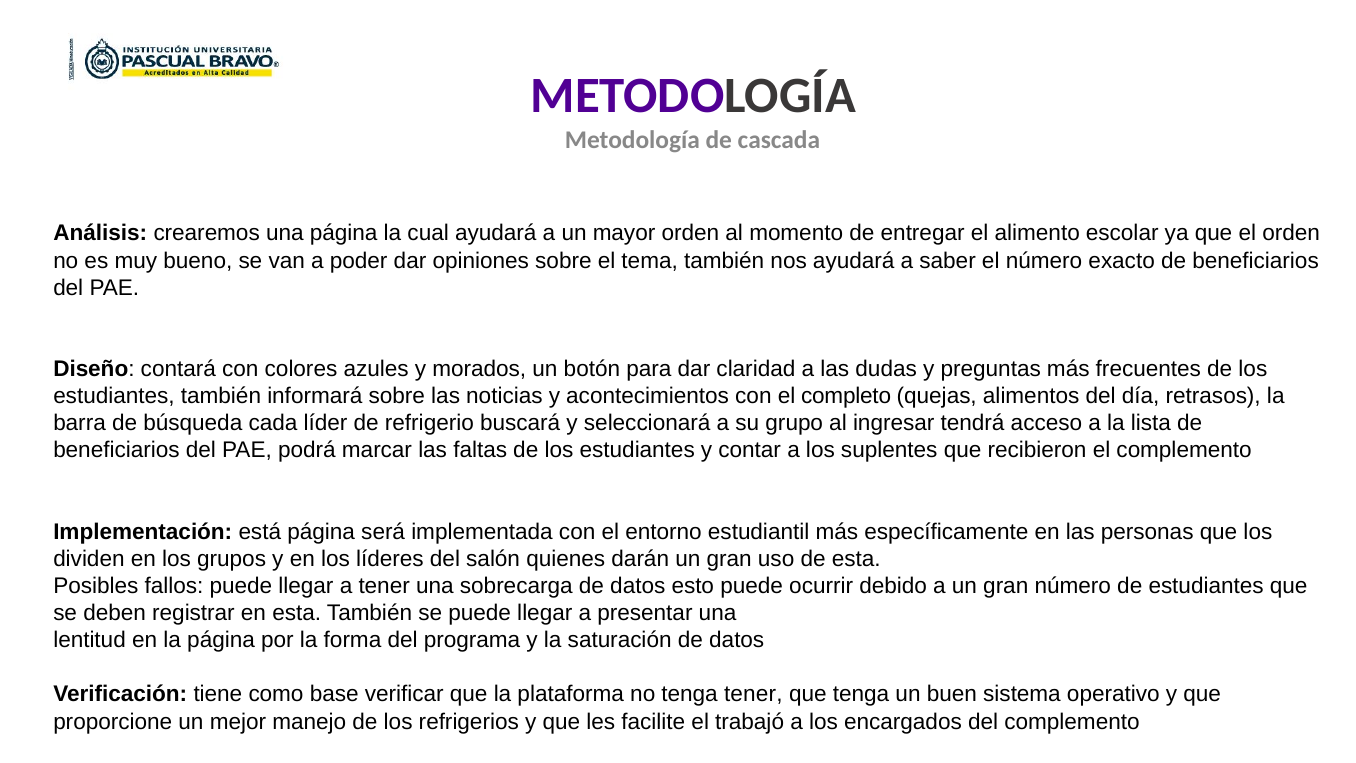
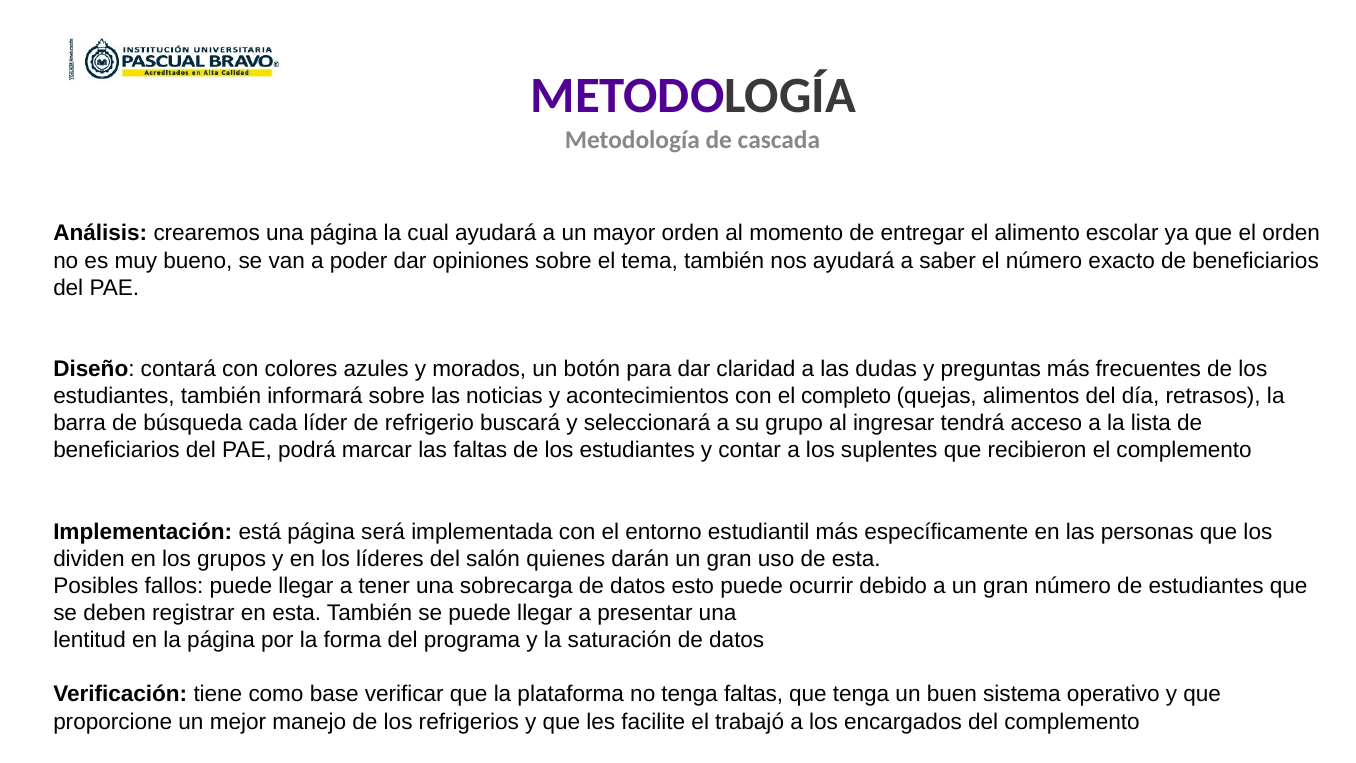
tenga tener: tener -> faltas
